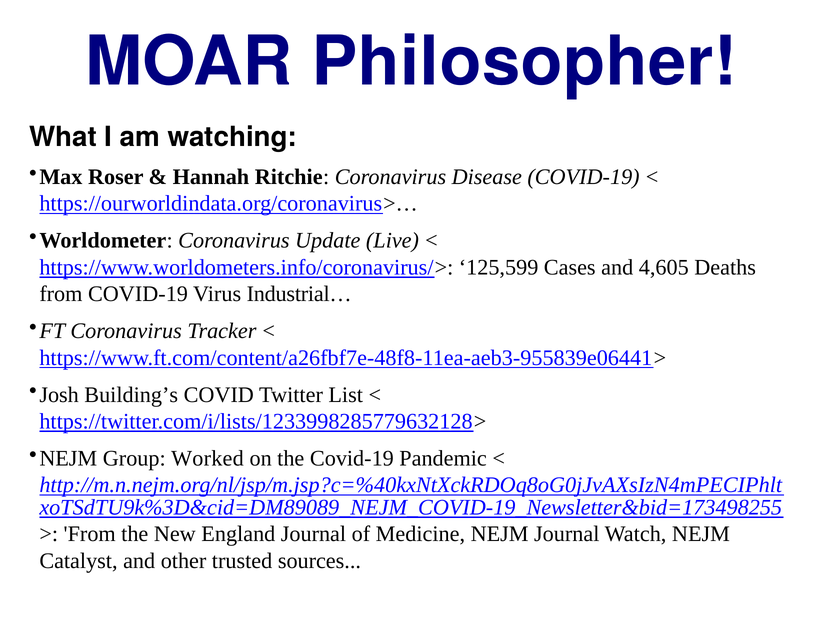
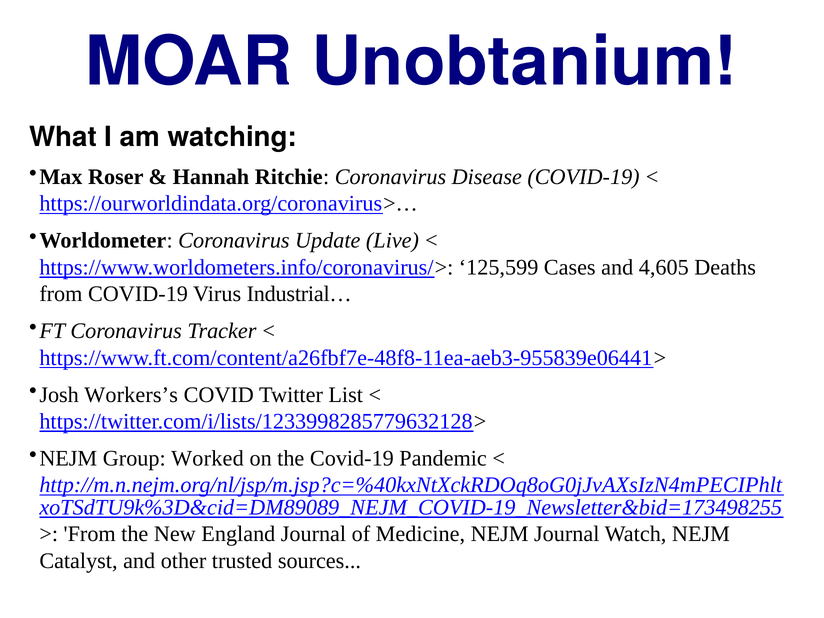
Philosopher: Philosopher -> Unobtanium
Building’s: Building’s -> Workers’s
